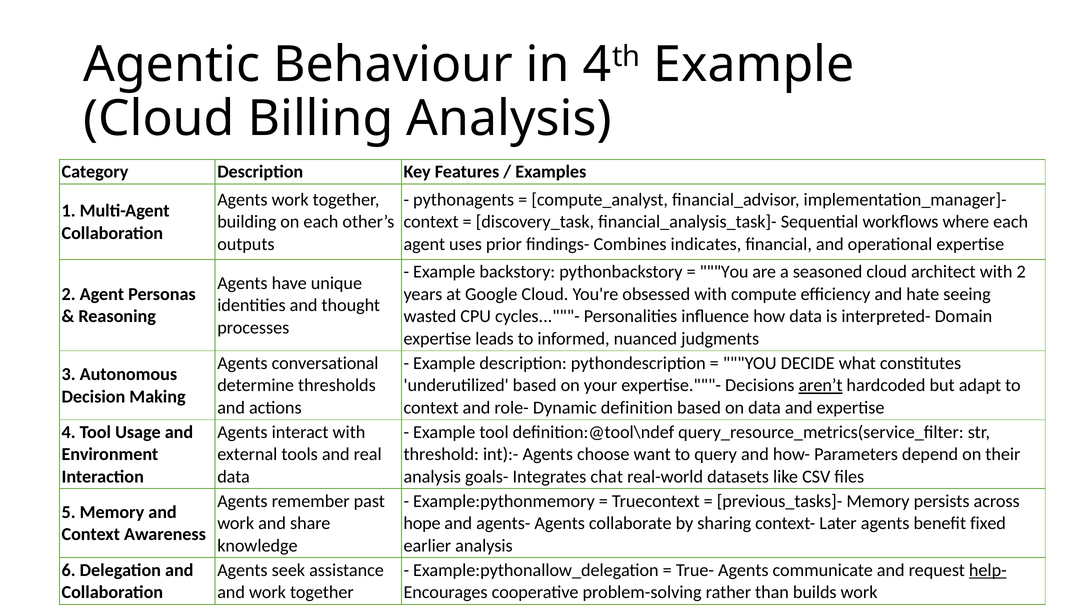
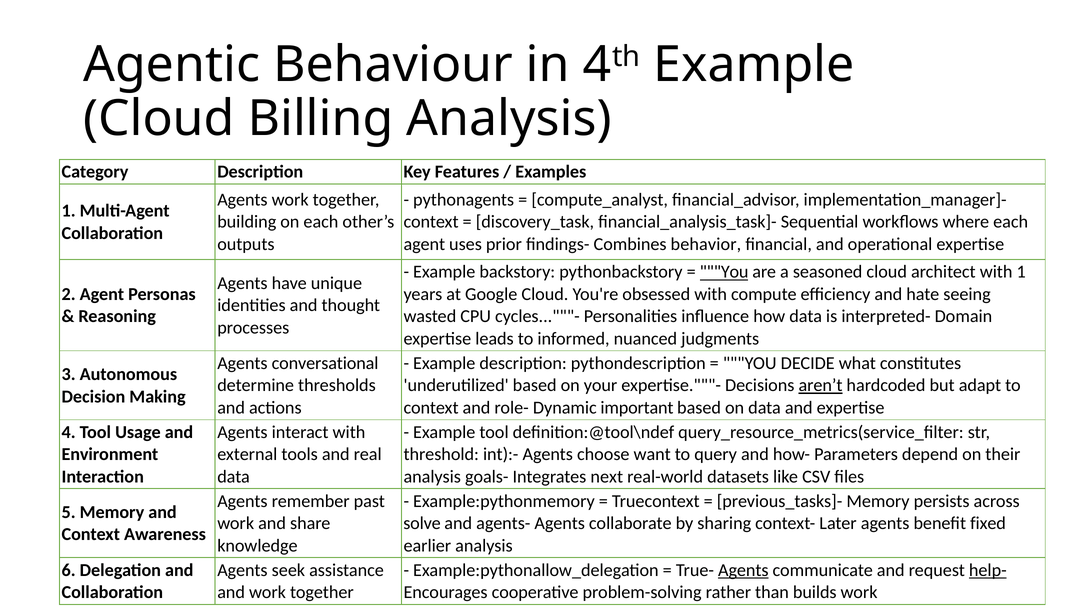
indicates: indicates -> behavior
You at (724, 272) underline: none -> present
with 2: 2 -> 1
definition: definition -> important
chat: chat -> next
hope: hope -> solve
Agents at (743, 570) underline: none -> present
